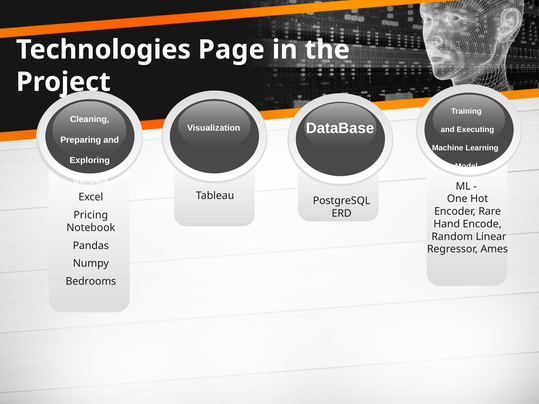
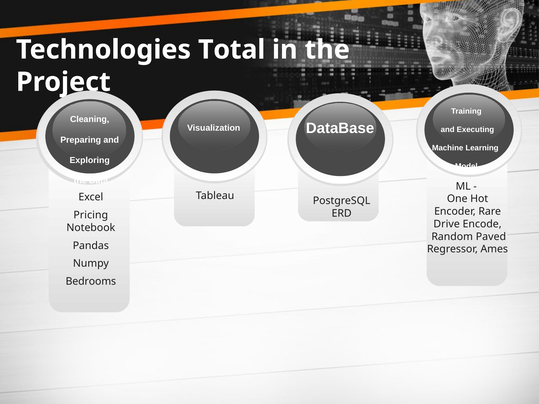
Page: Page -> Total
Hand: Hand -> Drive
Linear: Linear -> Paved
